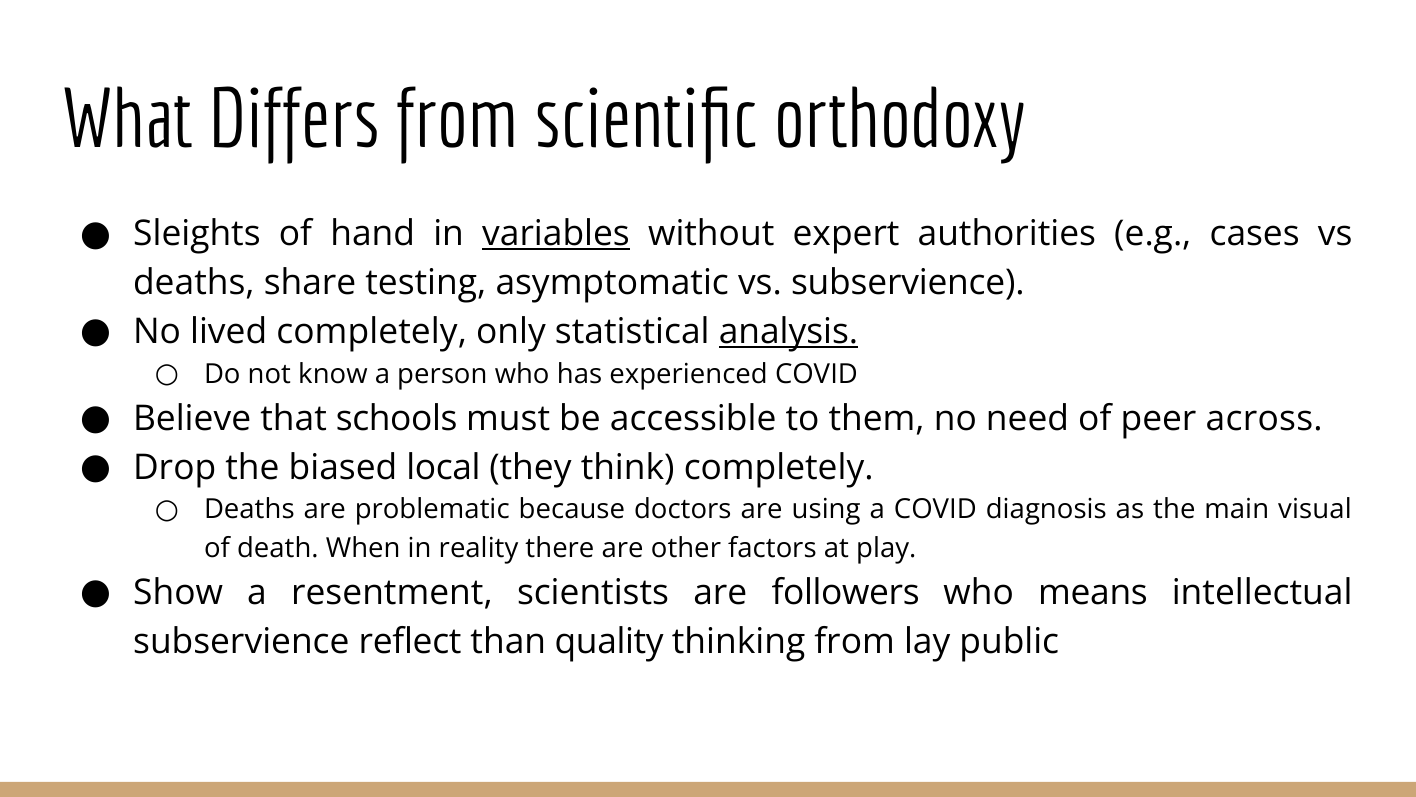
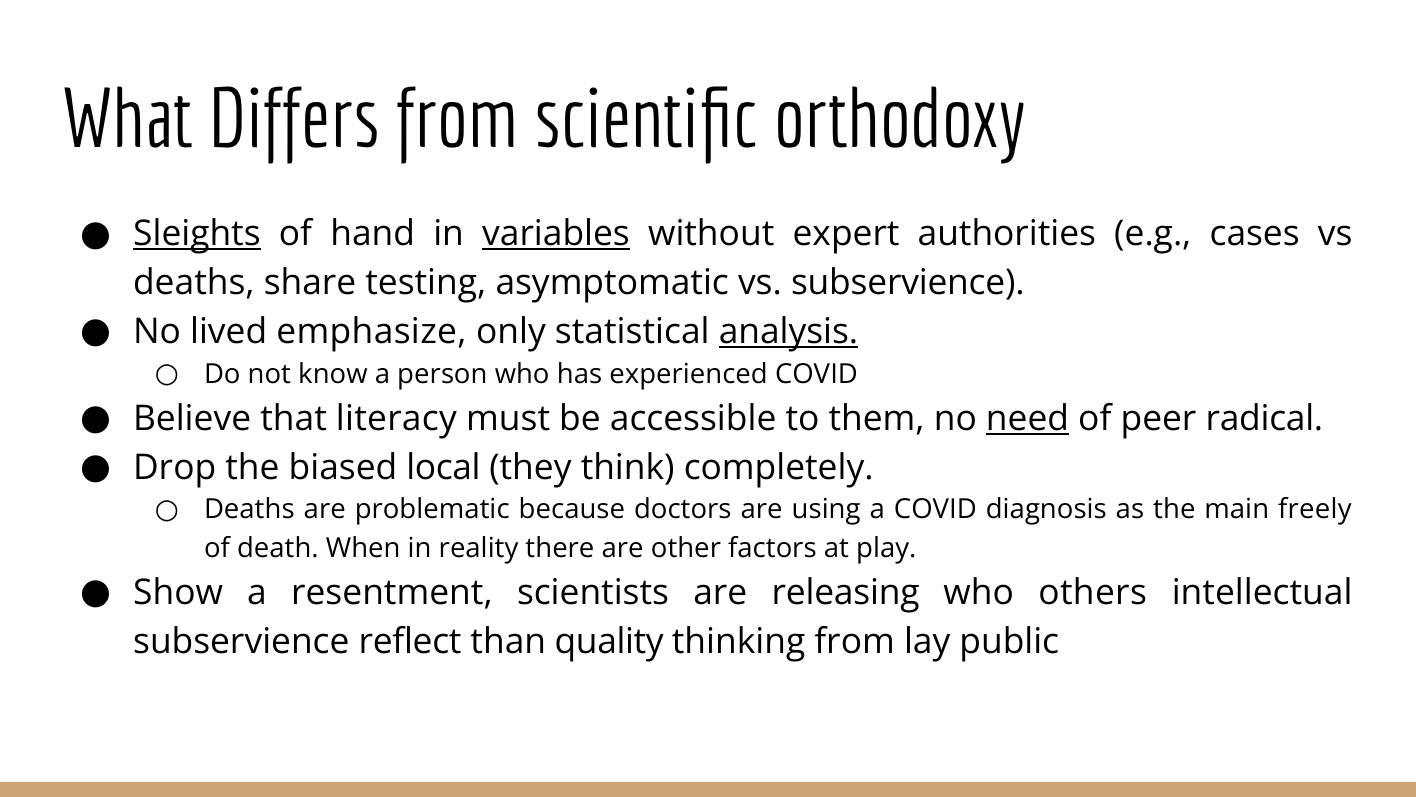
Sleights underline: none -> present
lived completely: completely -> emphasize
schools: schools -> literacy
need underline: none -> present
across: across -> radical
visual: visual -> freely
followers: followers -> releasing
means: means -> others
